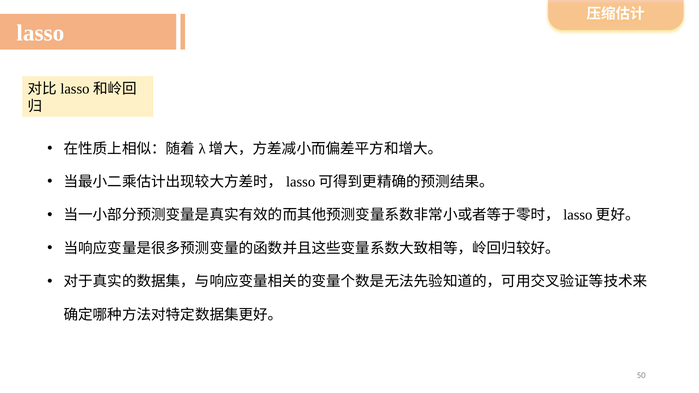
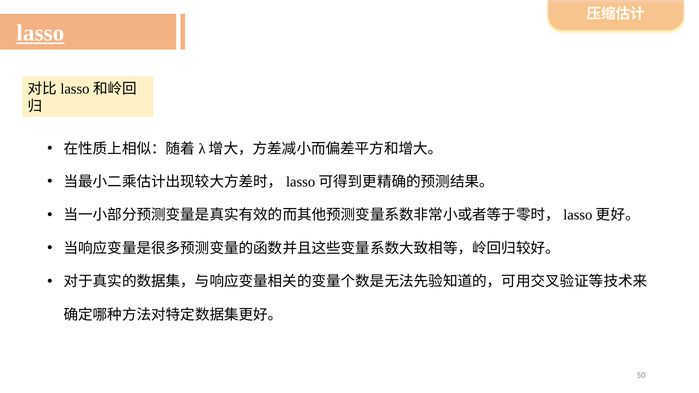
lasso underline: none -> present
